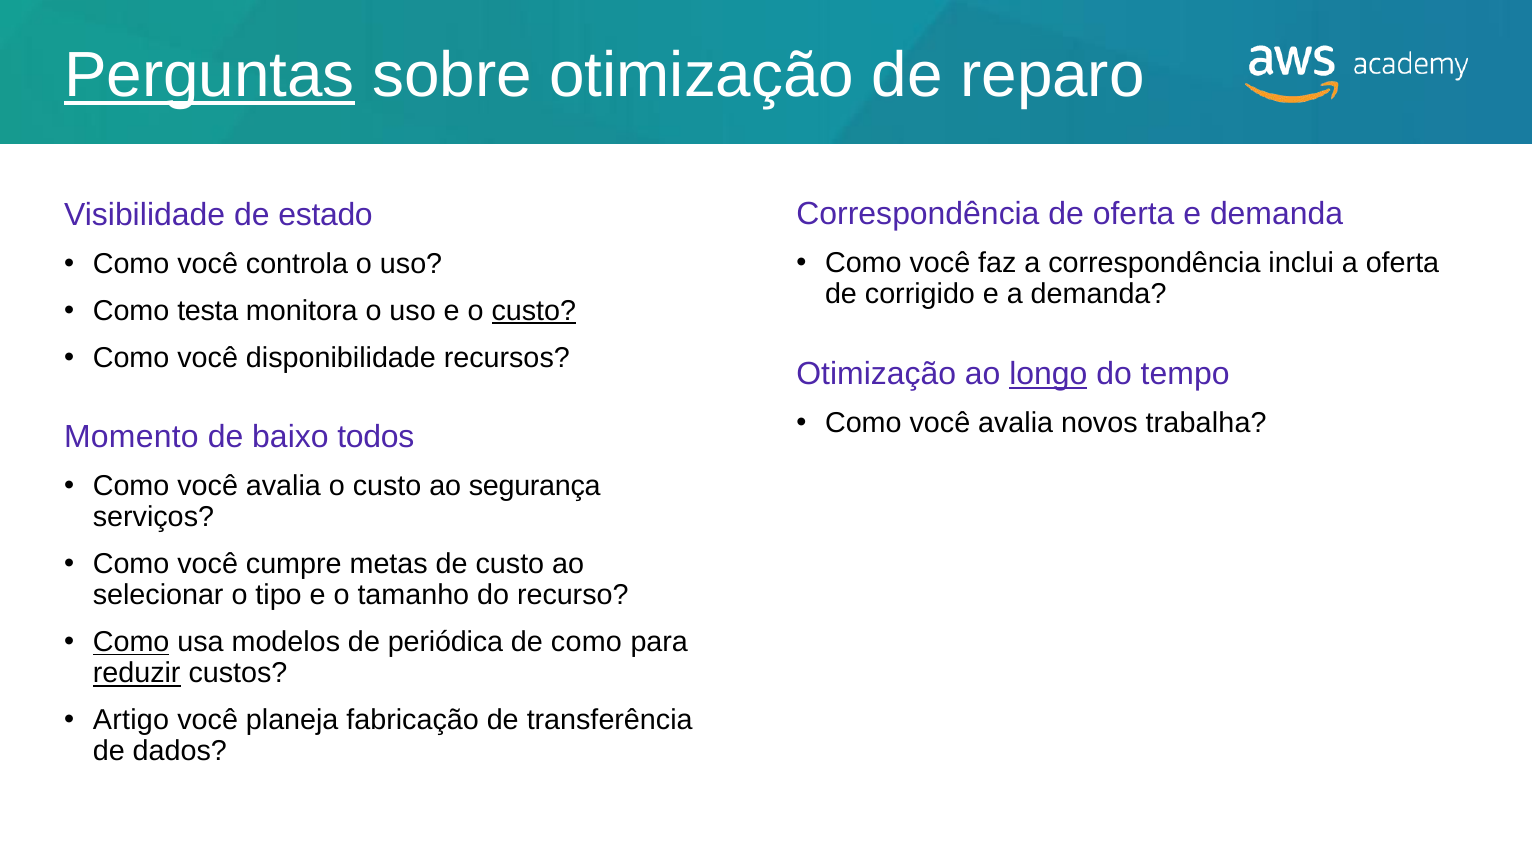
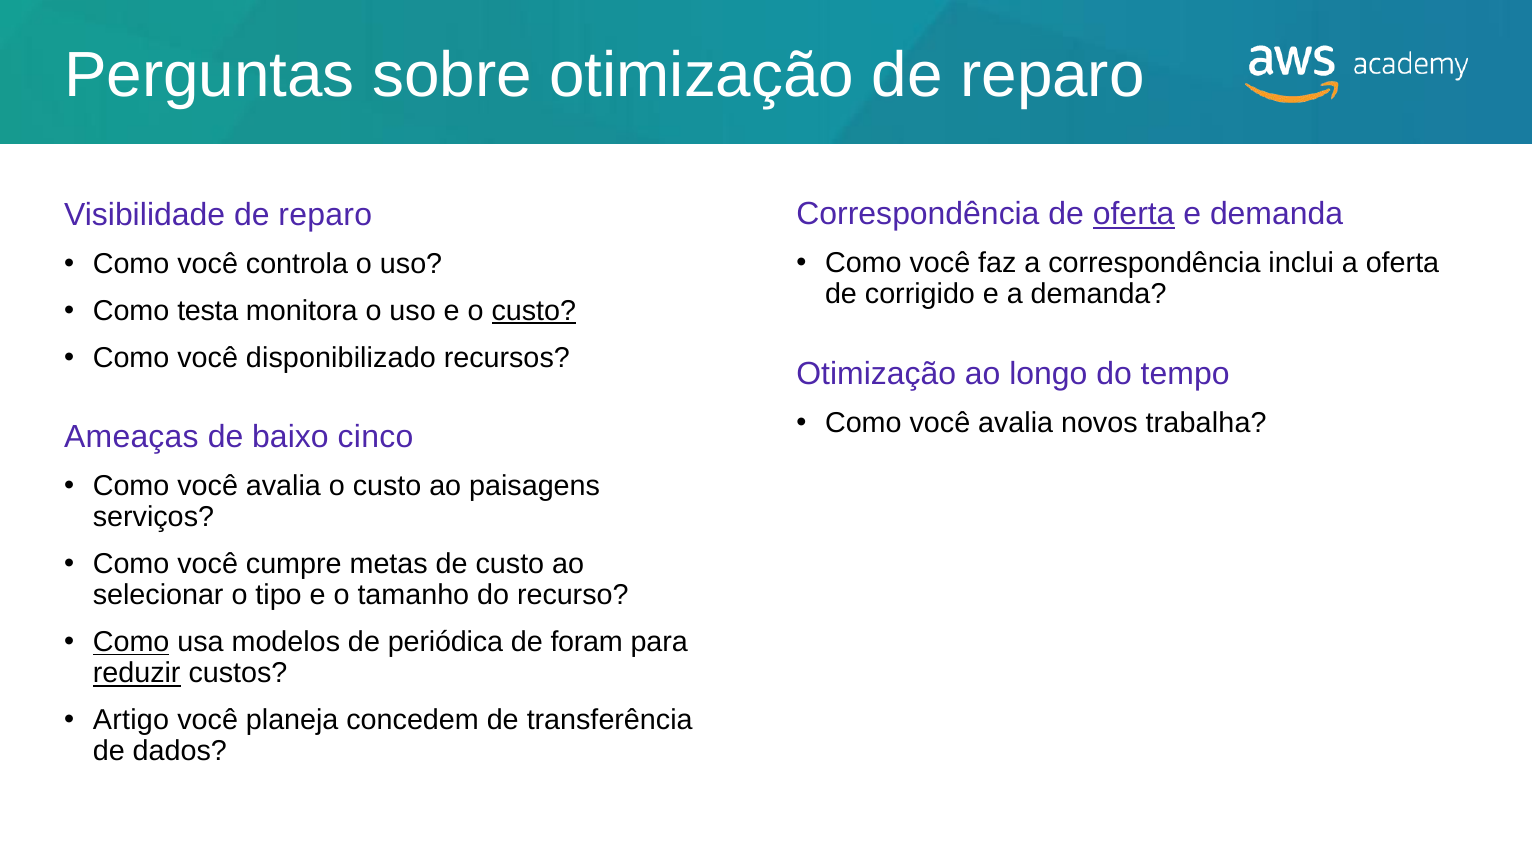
Perguntas underline: present -> none
oferta at (1134, 214) underline: none -> present
Visibilidade de estado: estado -> reparo
disponibilidade: disponibilidade -> disponibilizado
longo underline: present -> none
Momento: Momento -> Ameaças
todos: todos -> cinco
segurança: segurança -> paisagens
de como: como -> foram
fabricação: fabricação -> concedem
